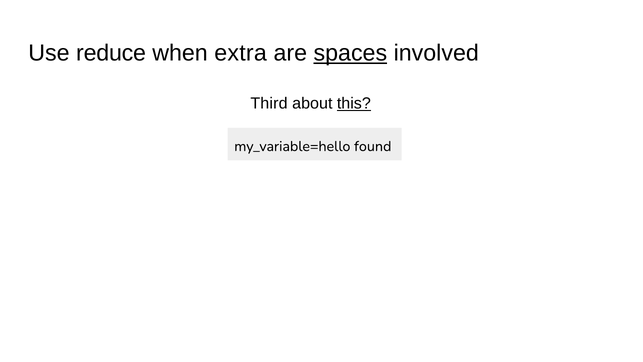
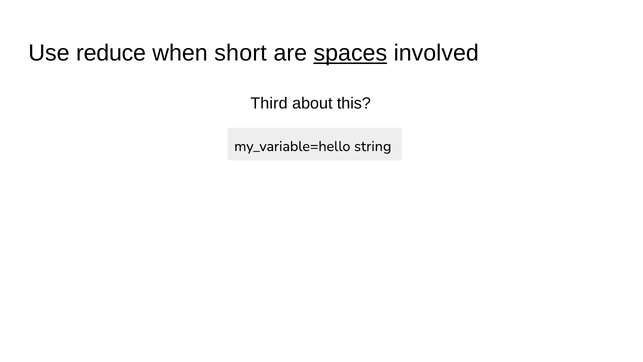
extra: extra -> short
this underline: present -> none
found: found -> string
